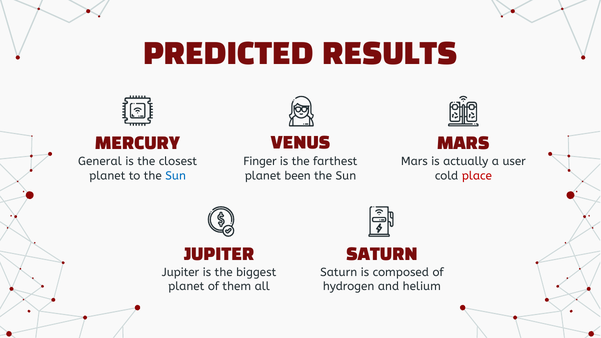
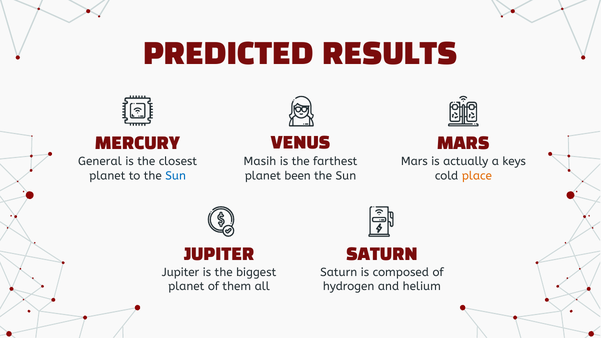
Finger: Finger -> Masih
user: user -> keys
place colour: red -> orange
